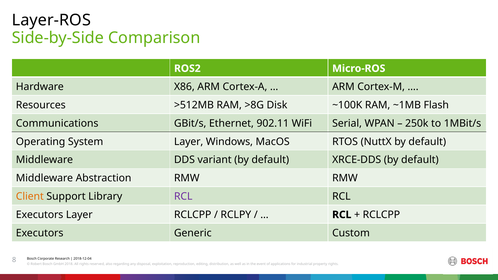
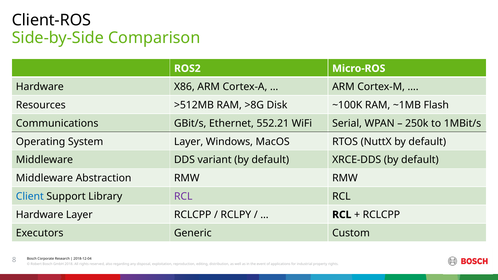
Layer-ROS: Layer-ROS -> Client-ROS
902.11: 902.11 -> 552.21
Client colour: orange -> blue
Executors at (40, 215): Executors -> Hardware
